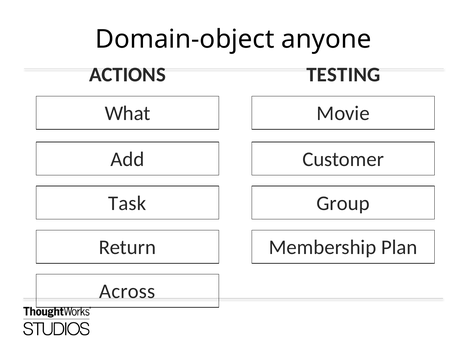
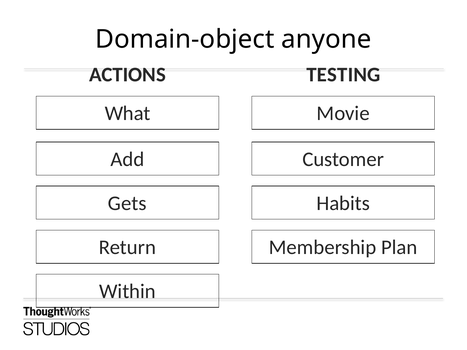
Task: Task -> Gets
Group: Group -> Habits
Across: Across -> Within
